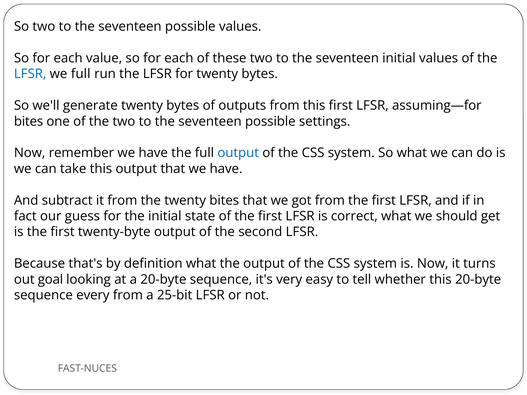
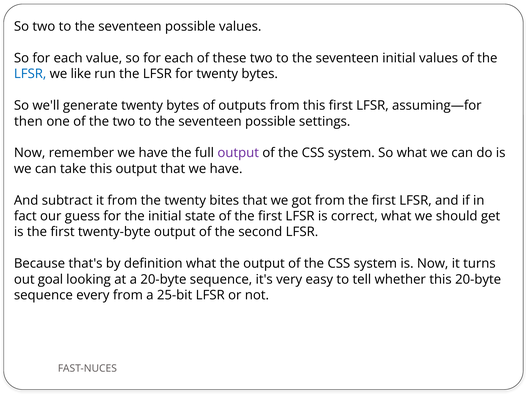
we full: full -> like
bites at (29, 121): bites -> then
output at (238, 153) colour: blue -> purple
